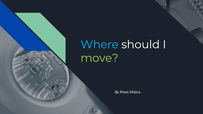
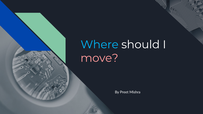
move colour: light green -> pink
